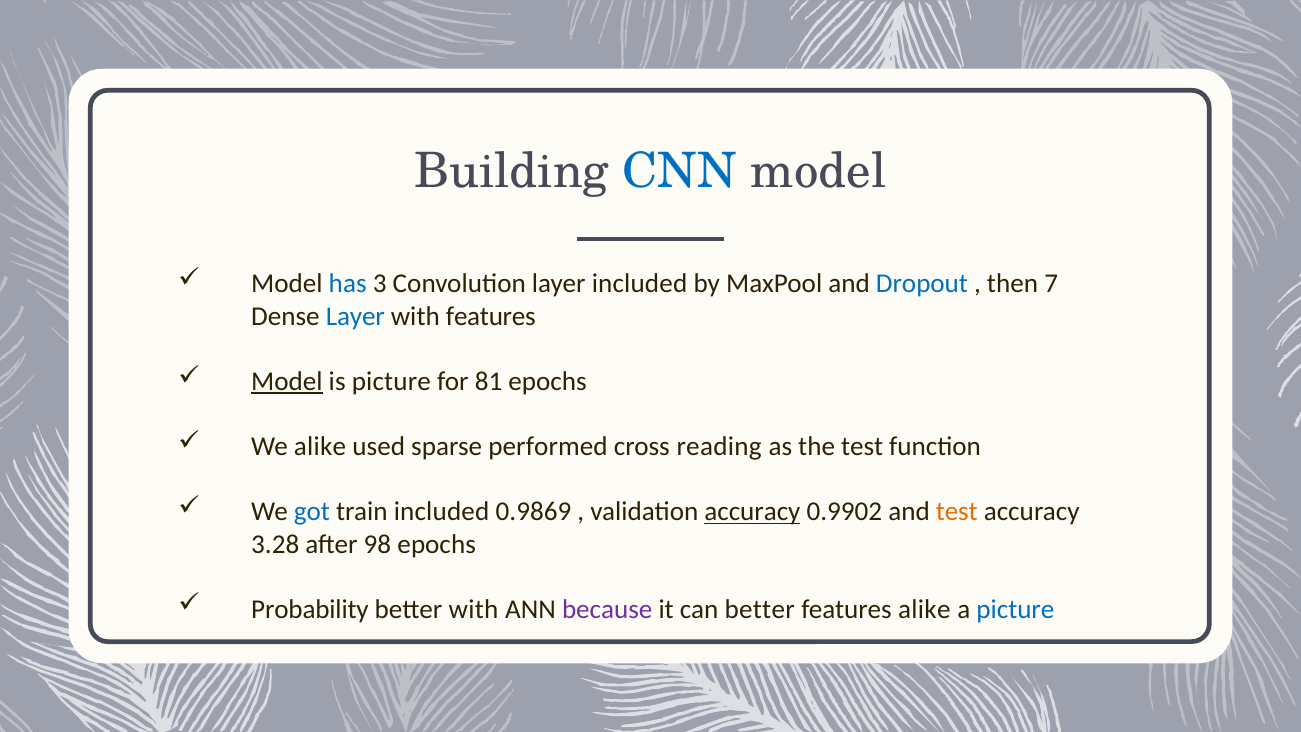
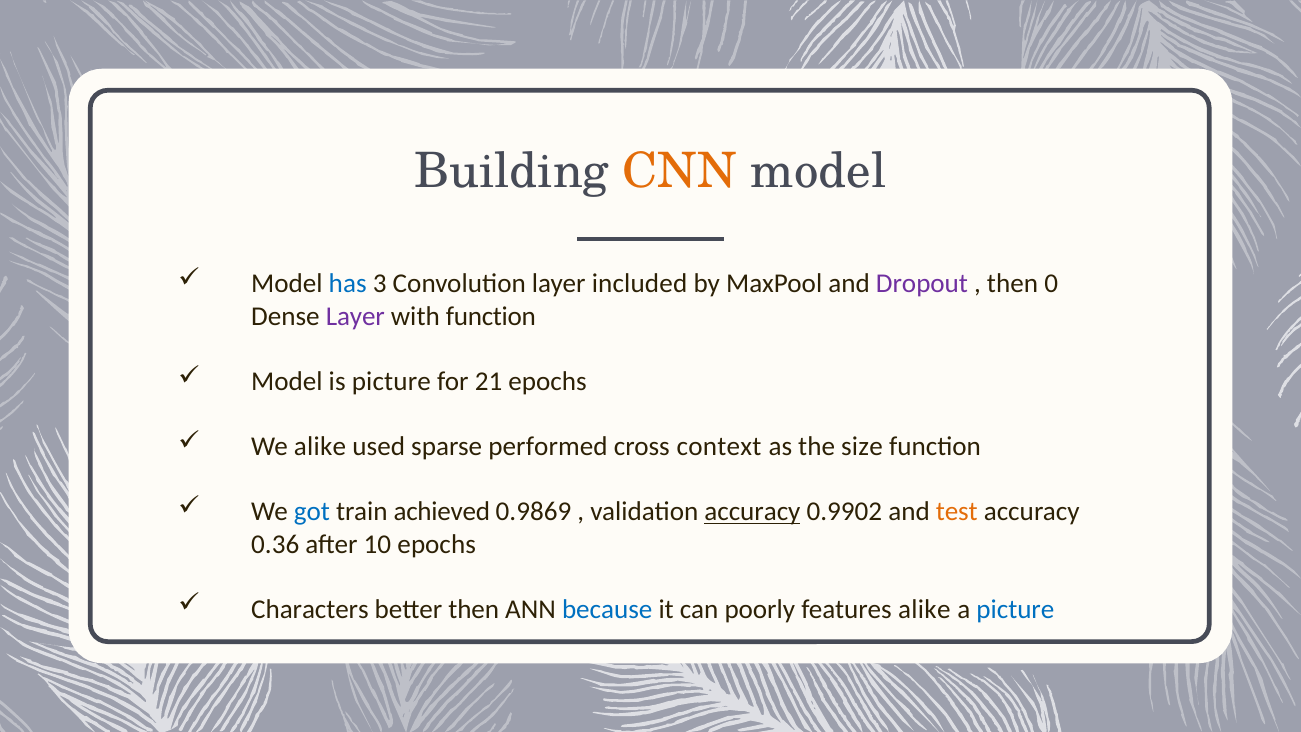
CNN colour: blue -> orange
Dropout colour: blue -> purple
7: 7 -> 0
Layer at (355, 316) colour: blue -> purple
with features: features -> function
Model at (287, 381) underline: present -> none
81: 81 -> 21
reading: reading -> context
the test: test -> size
train included: included -> achieved
3.28: 3.28 -> 0.36
98: 98 -> 10
Probability: Probability -> Characters
better with: with -> then
because colour: purple -> blue
can better: better -> poorly
